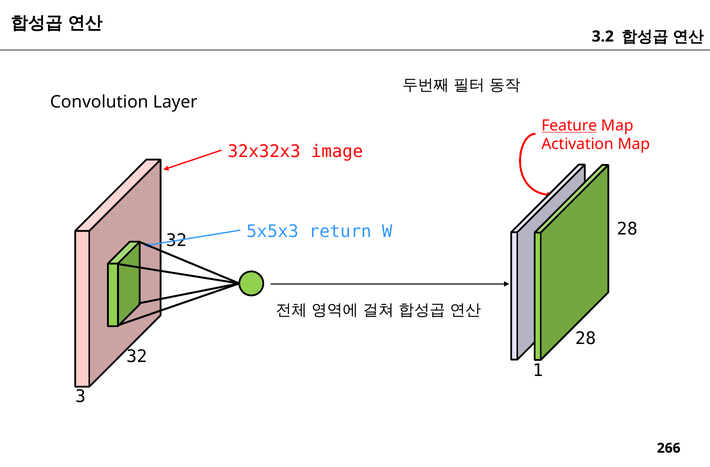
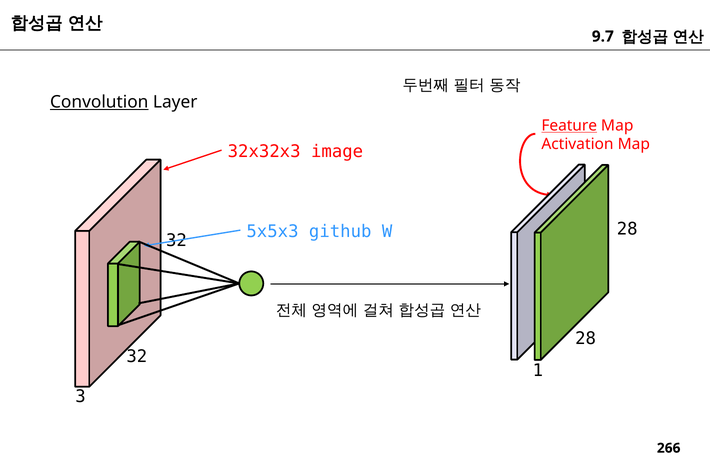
3.2: 3.2 -> 9.7
Convolution underline: none -> present
return: return -> github
